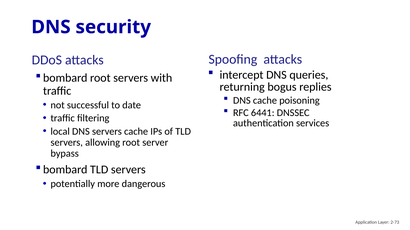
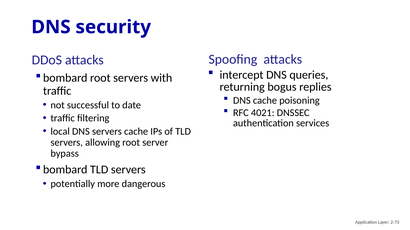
6441: 6441 -> 4021
